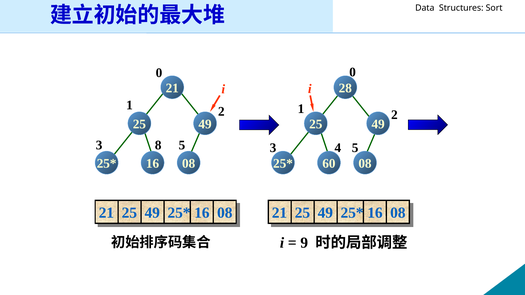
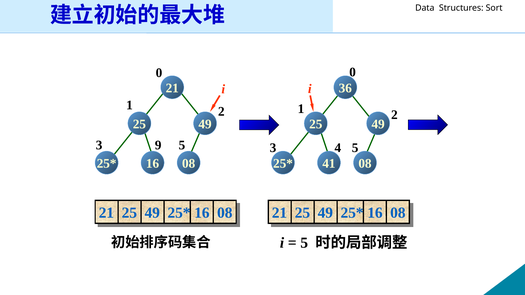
28: 28 -> 36
8: 8 -> 9
60: 60 -> 41
9 at (304, 243): 9 -> 5
